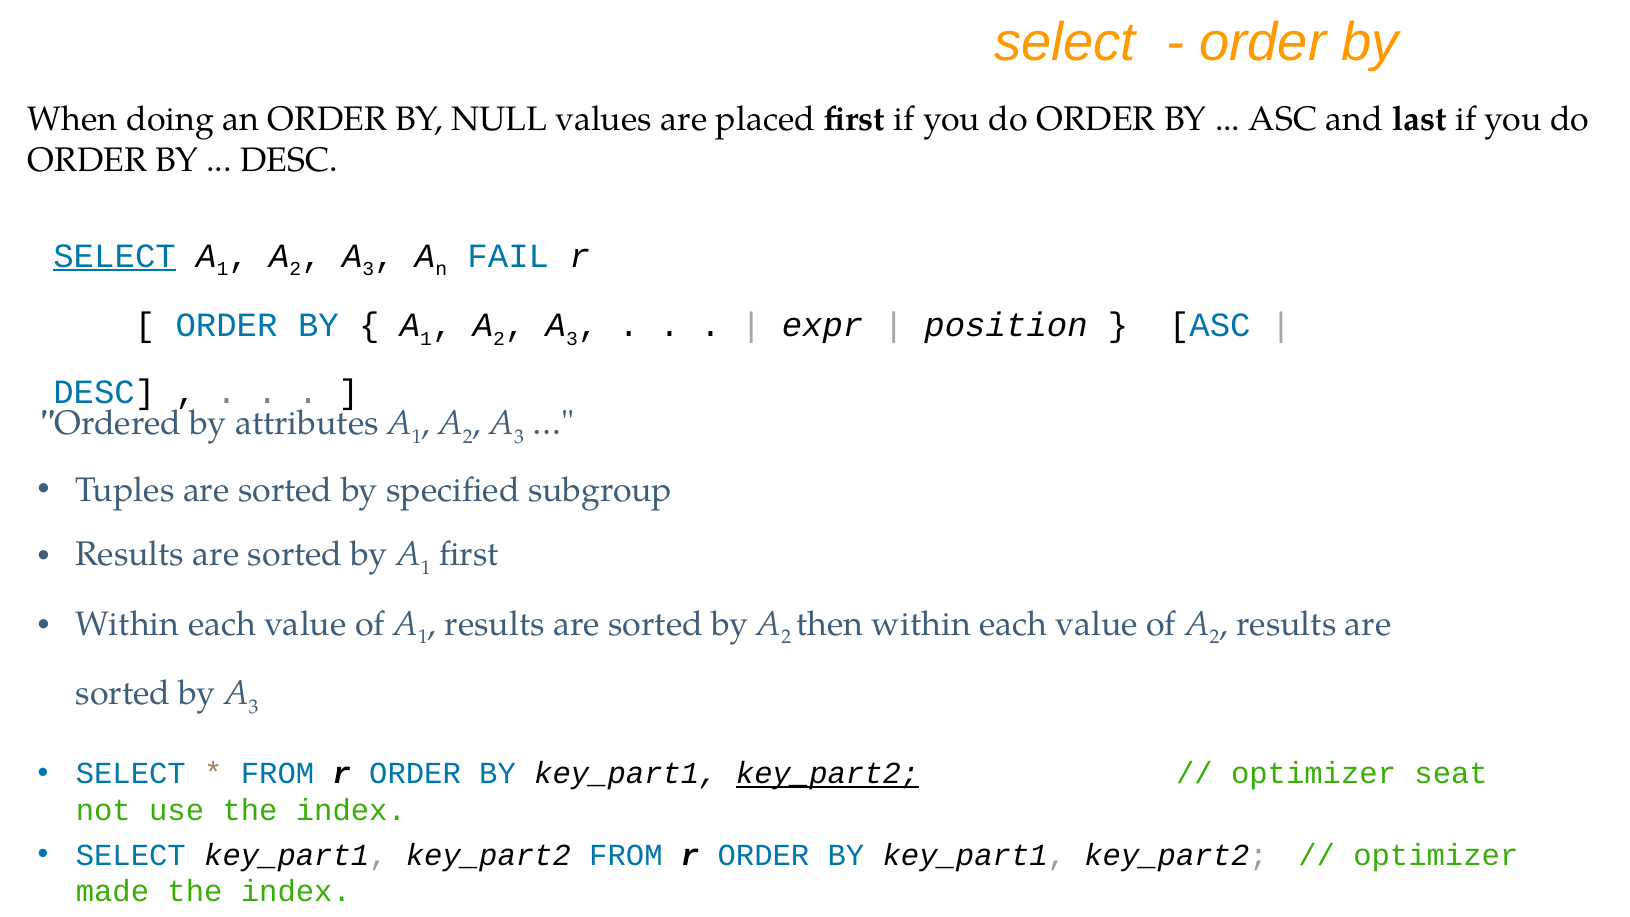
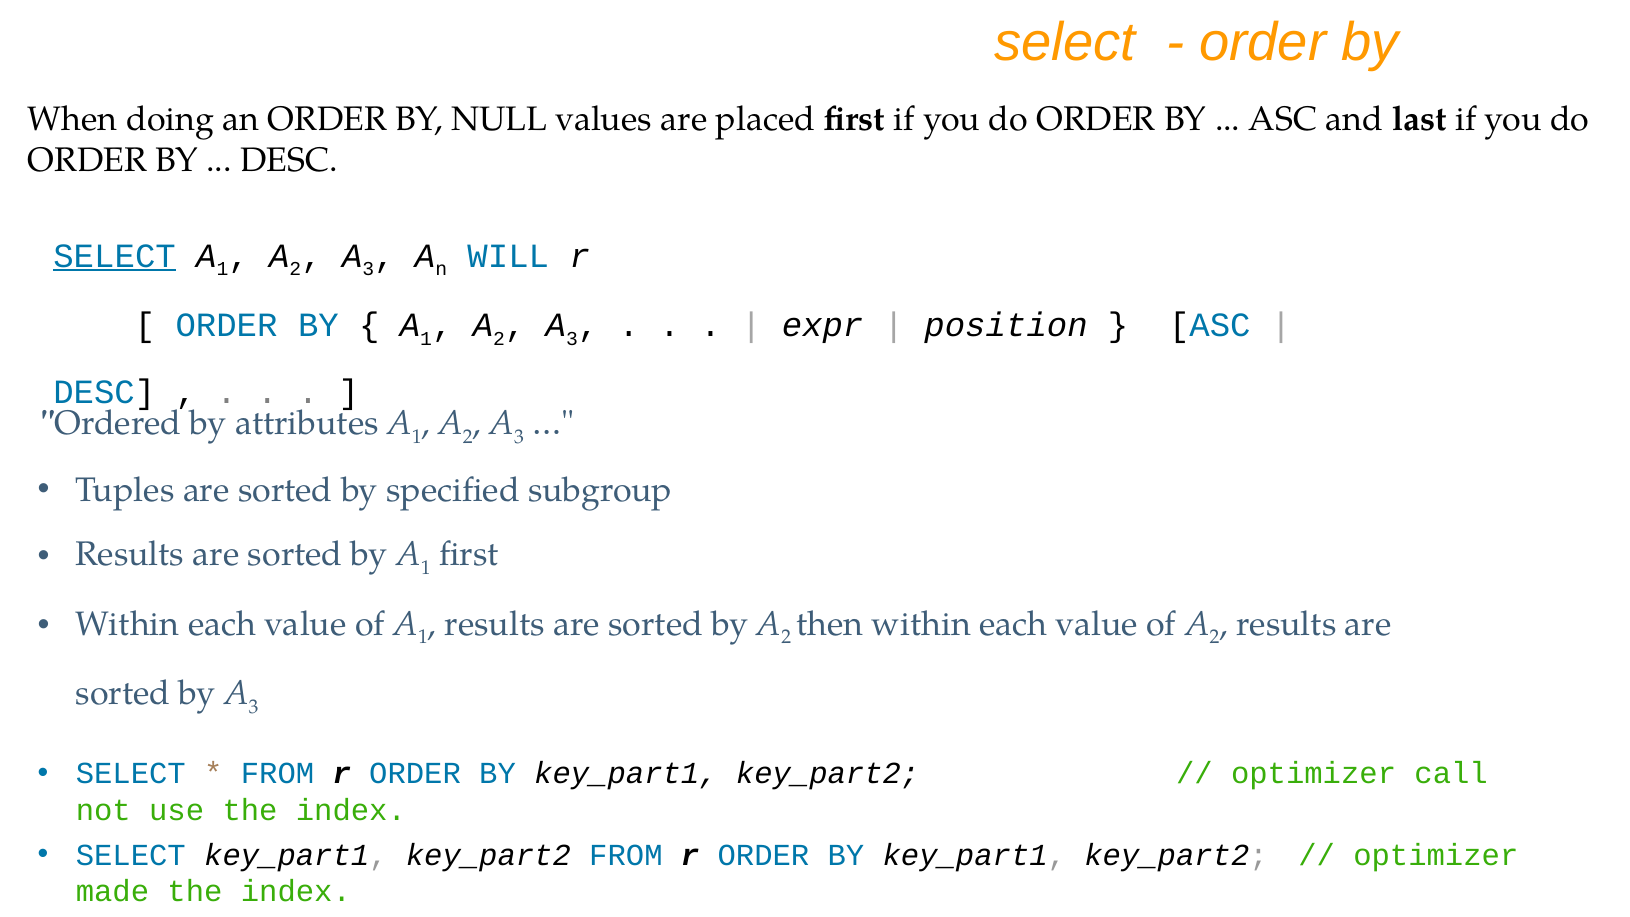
FAIL: FAIL -> WILL
key_part2 at (828, 774) underline: present -> none
seat: seat -> call
